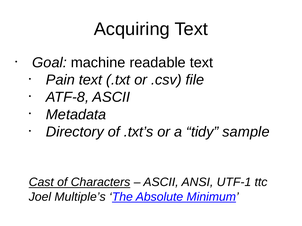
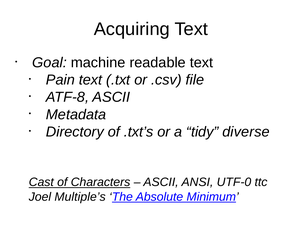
sample: sample -> diverse
UTF-1: UTF-1 -> UTF-0
